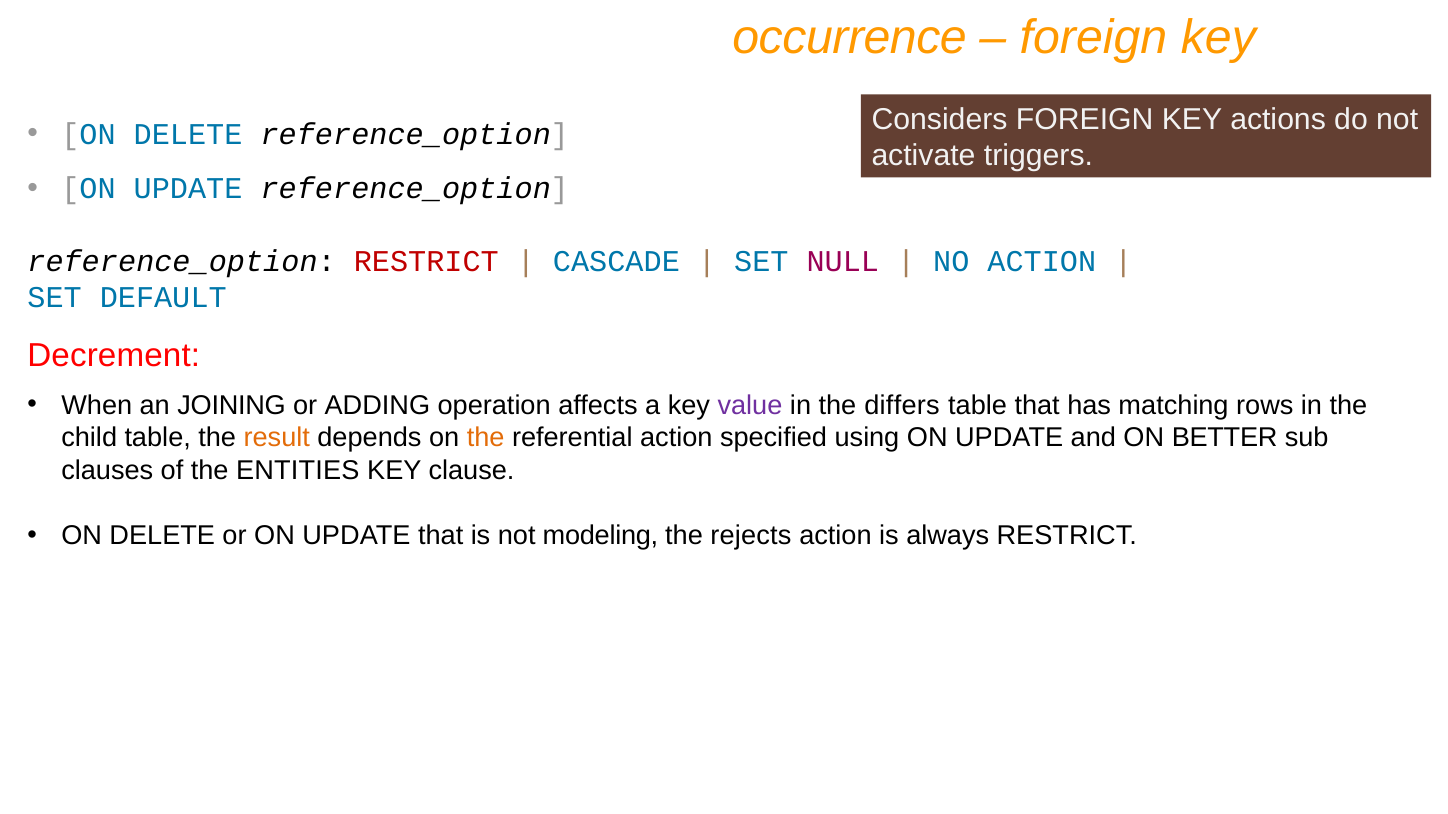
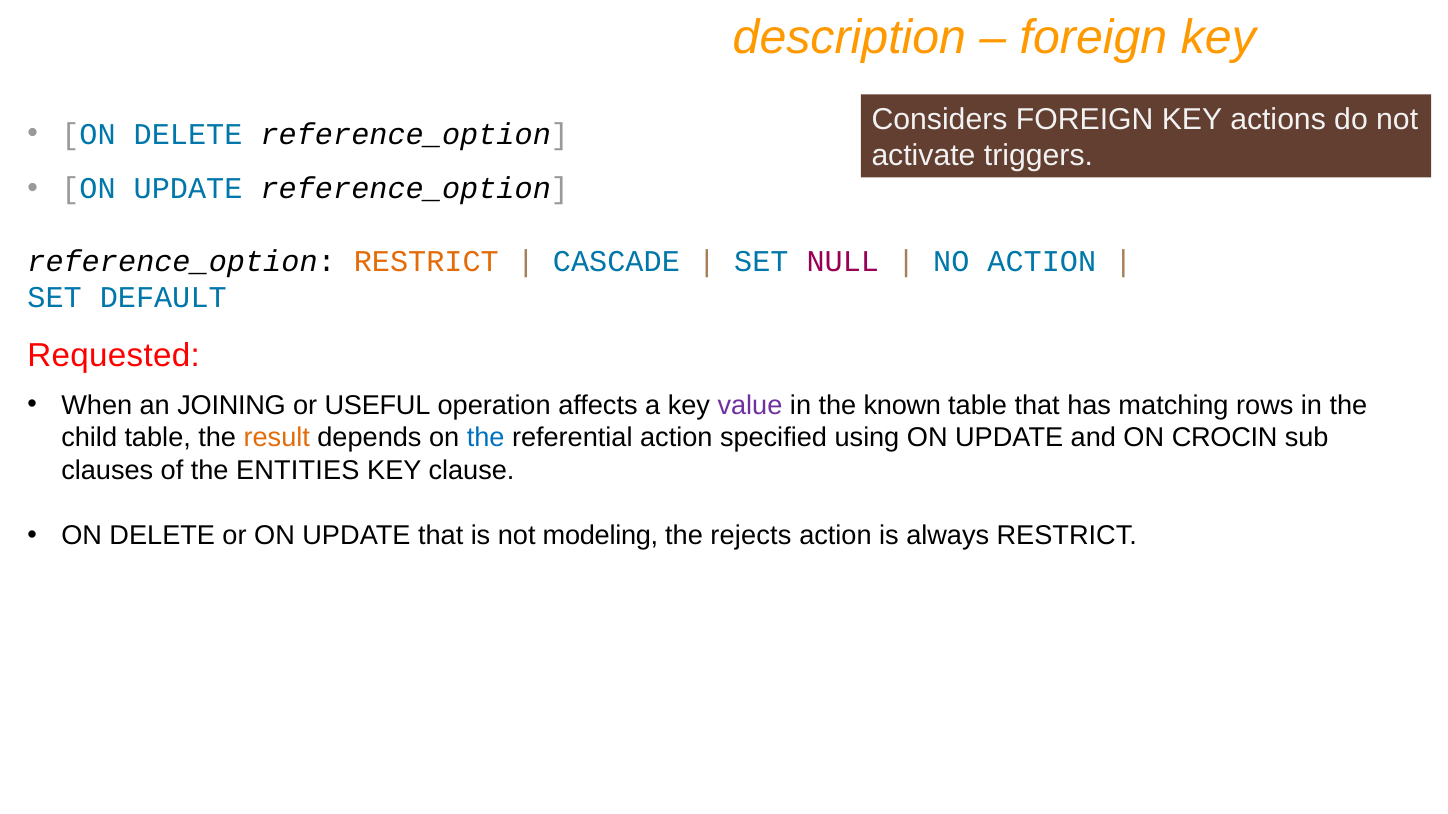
occurrence: occurrence -> description
RESTRICT at (426, 261) colour: red -> orange
Decrement: Decrement -> Requested
ADDING: ADDING -> USEFUL
differs: differs -> known
the at (486, 438) colour: orange -> blue
BETTER: BETTER -> CROCIN
